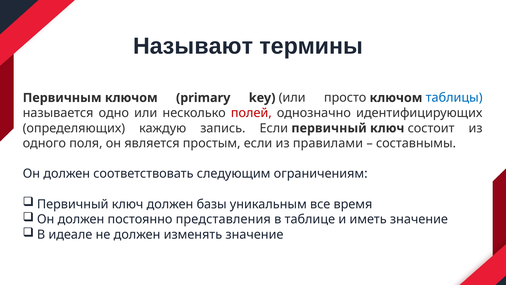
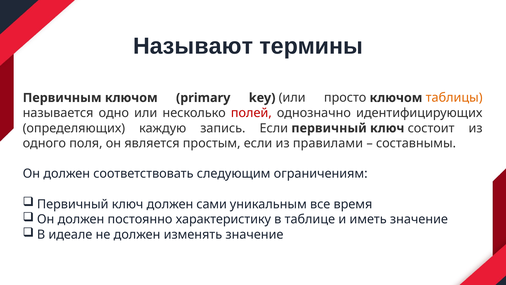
таблицы colour: blue -> orange
базы: базы -> сами
представления: представления -> характеристику
